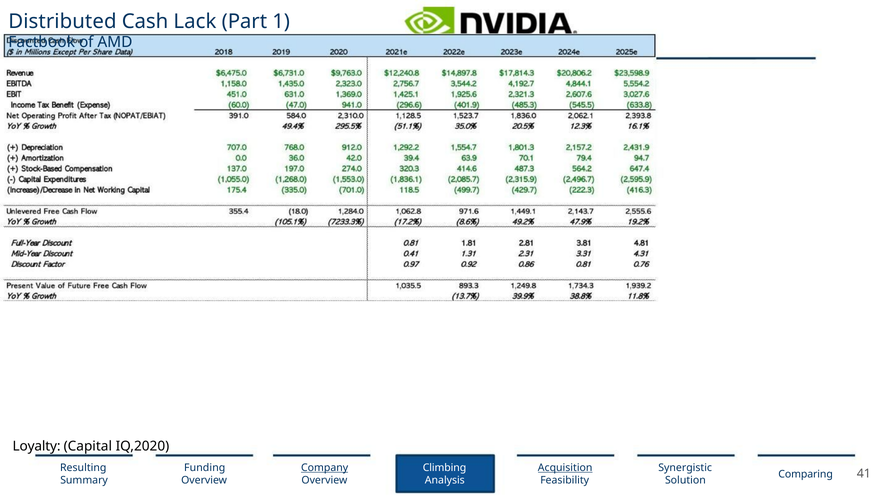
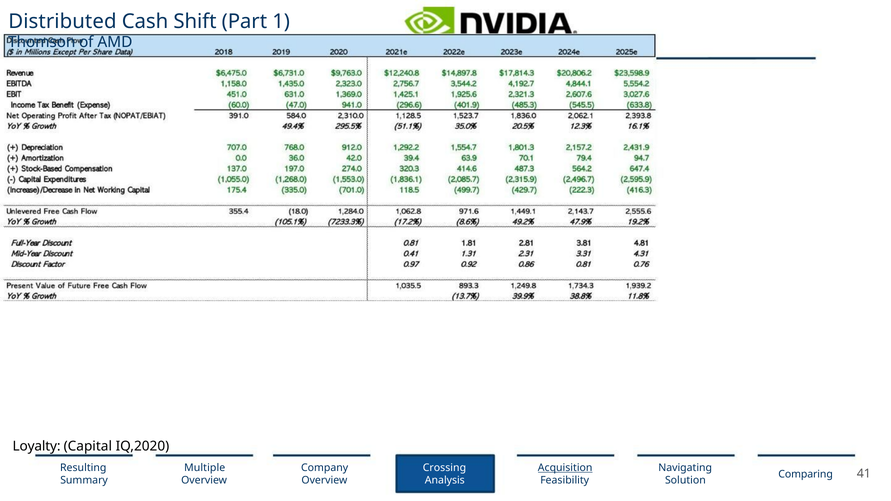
Lack: Lack -> Shift
Factbook: Factbook -> Thomson
Funding: Funding -> Multiple
Company underline: present -> none
Climbing: Climbing -> Crossing
Synergistic: Synergistic -> Navigating
